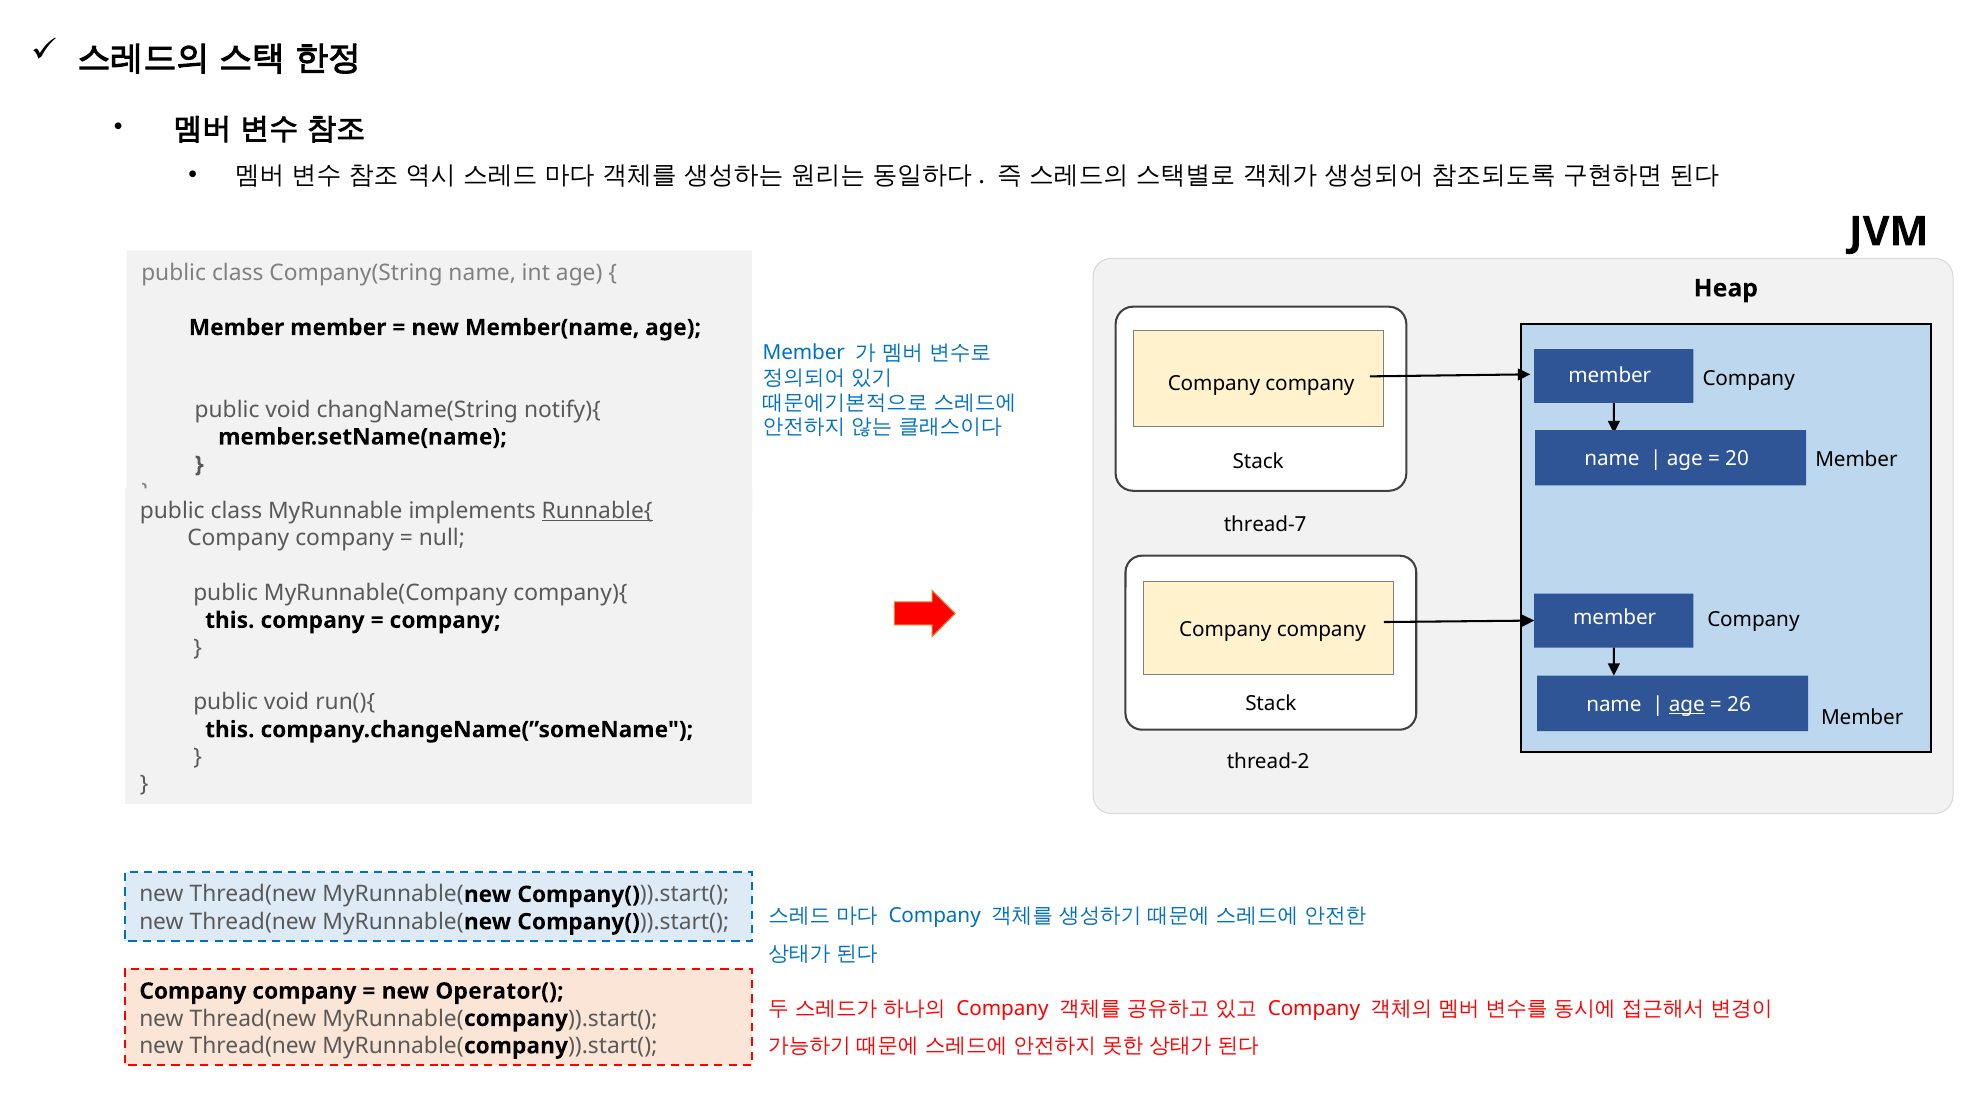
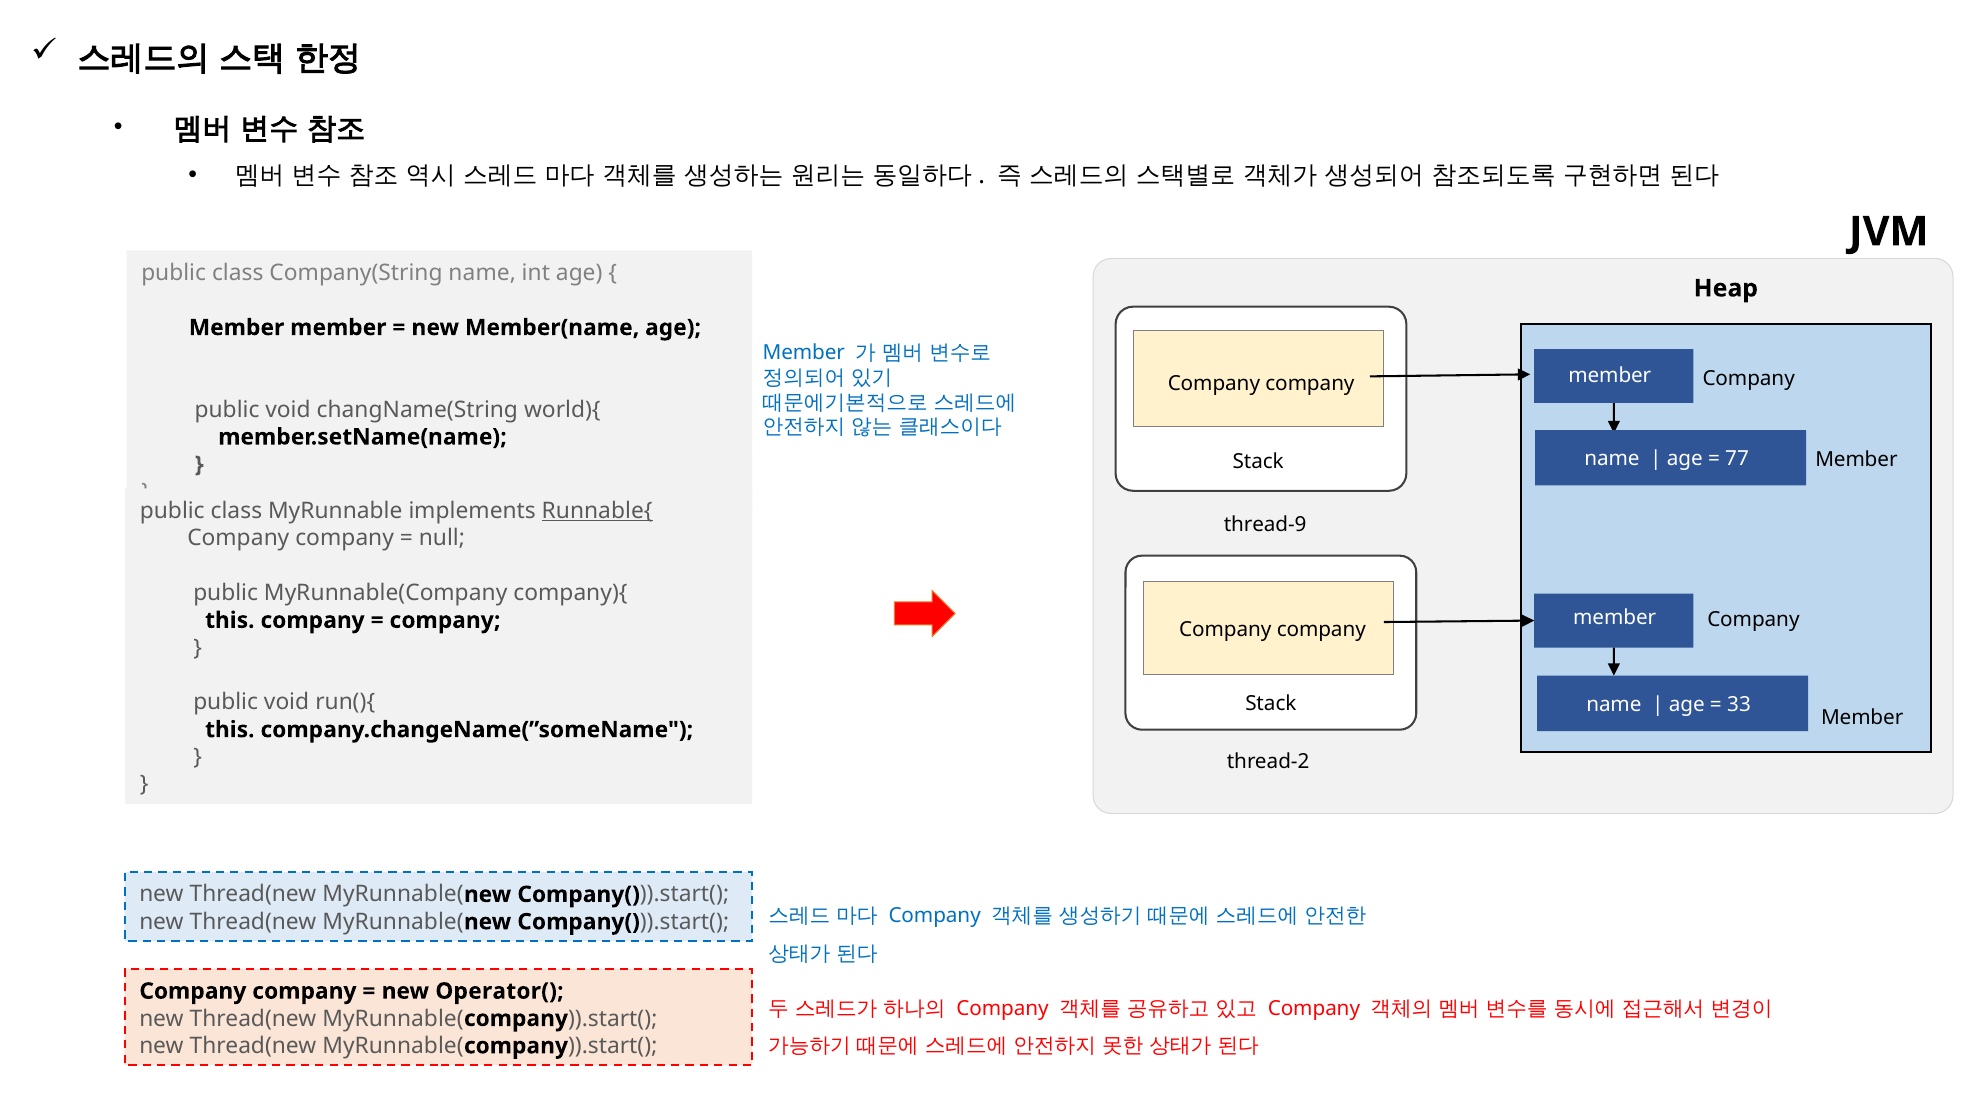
notify){: notify){ -> world){
20: 20 -> 77
thread-7: thread-7 -> thread-9
age at (1687, 704) underline: present -> none
26: 26 -> 33
